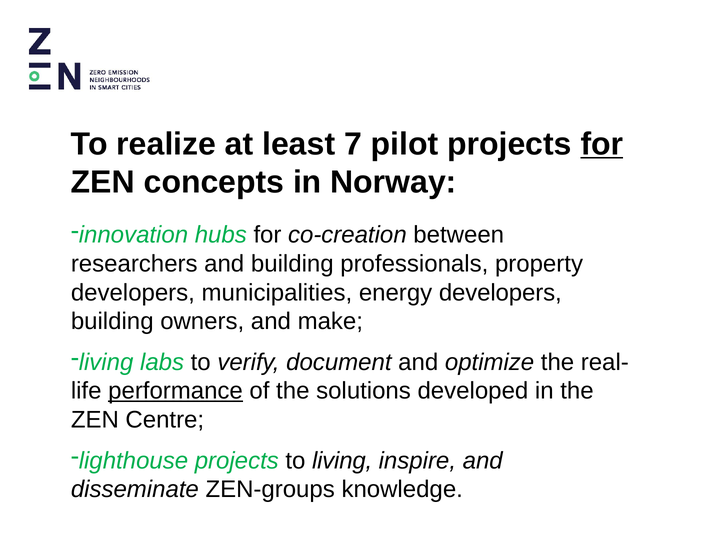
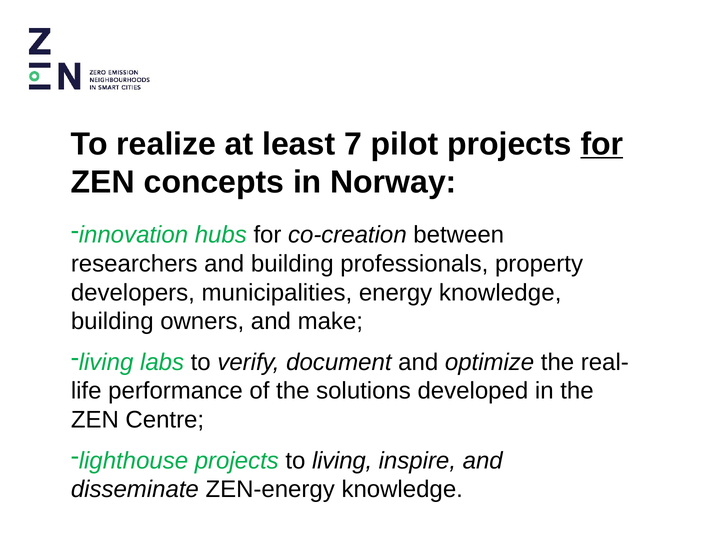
energy developers: developers -> knowledge
performance underline: present -> none
ZEN-groups: ZEN-groups -> ZEN-energy
